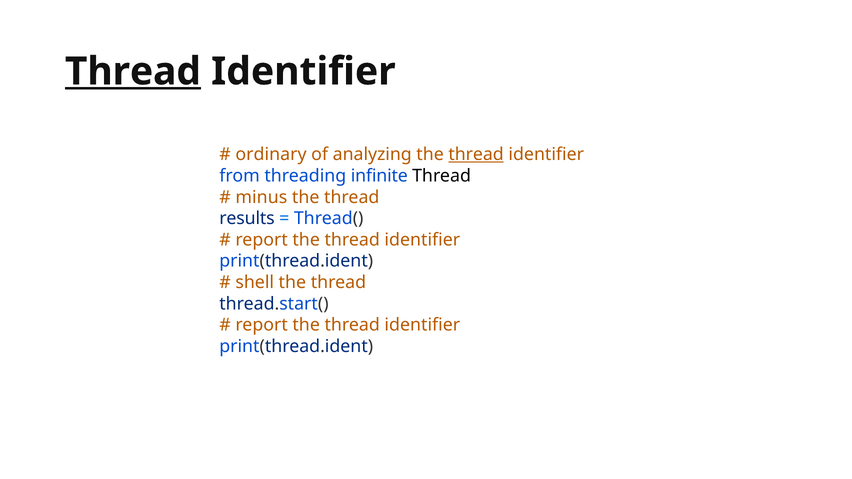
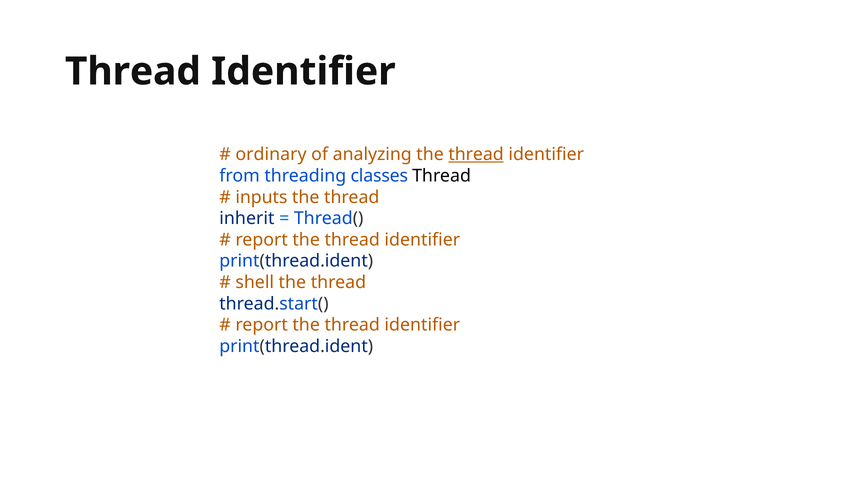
Thread at (133, 72) underline: present -> none
infinite: infinite -> classes
minus: minus -> inputs
results: results -> inherit
